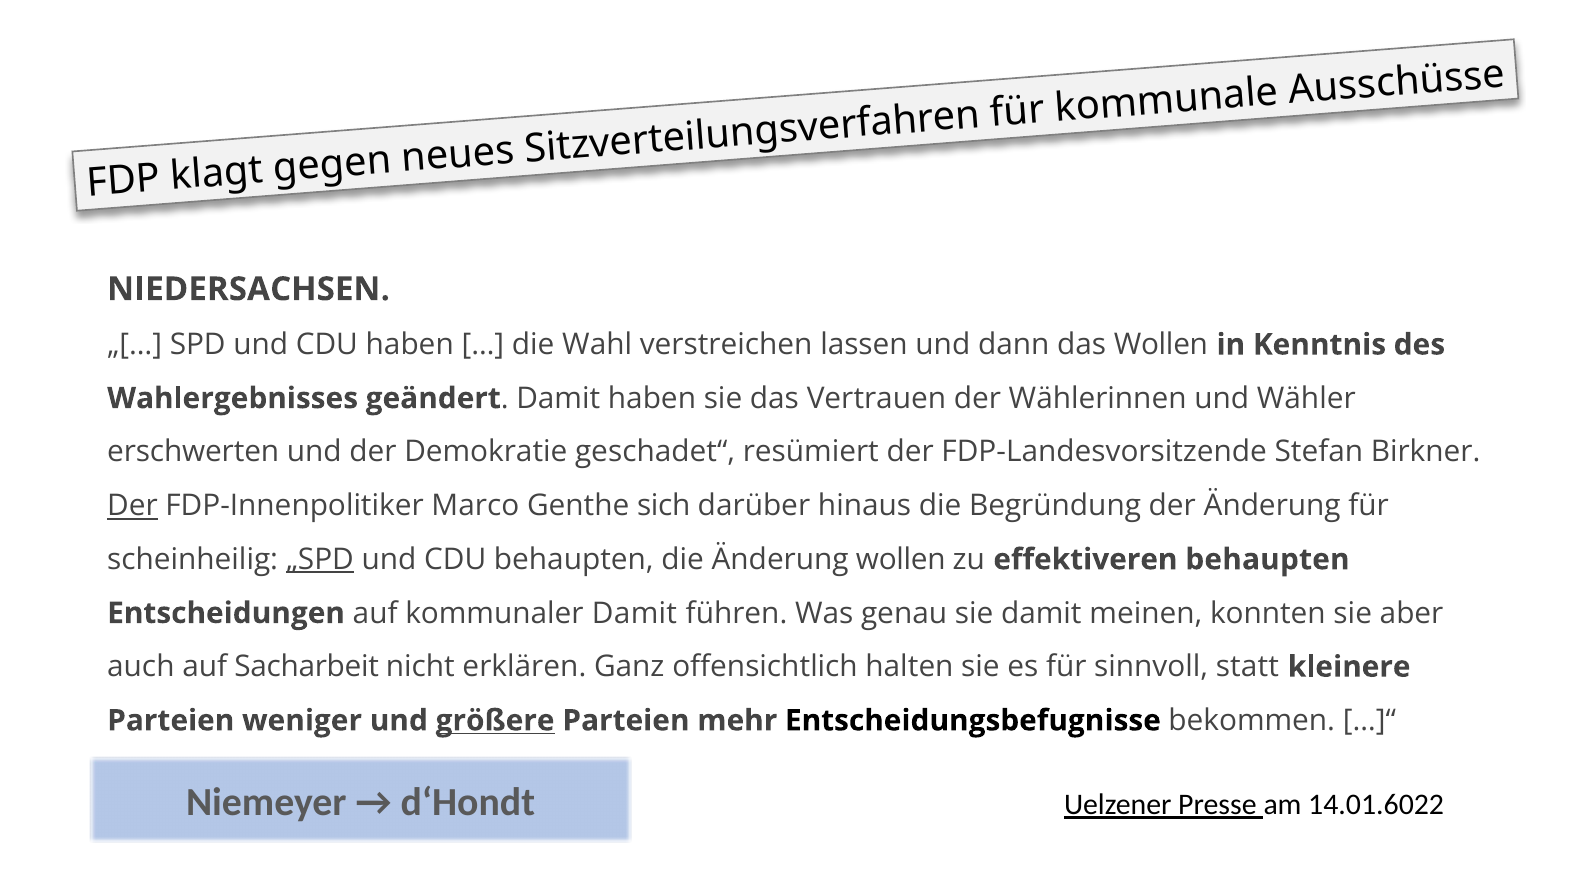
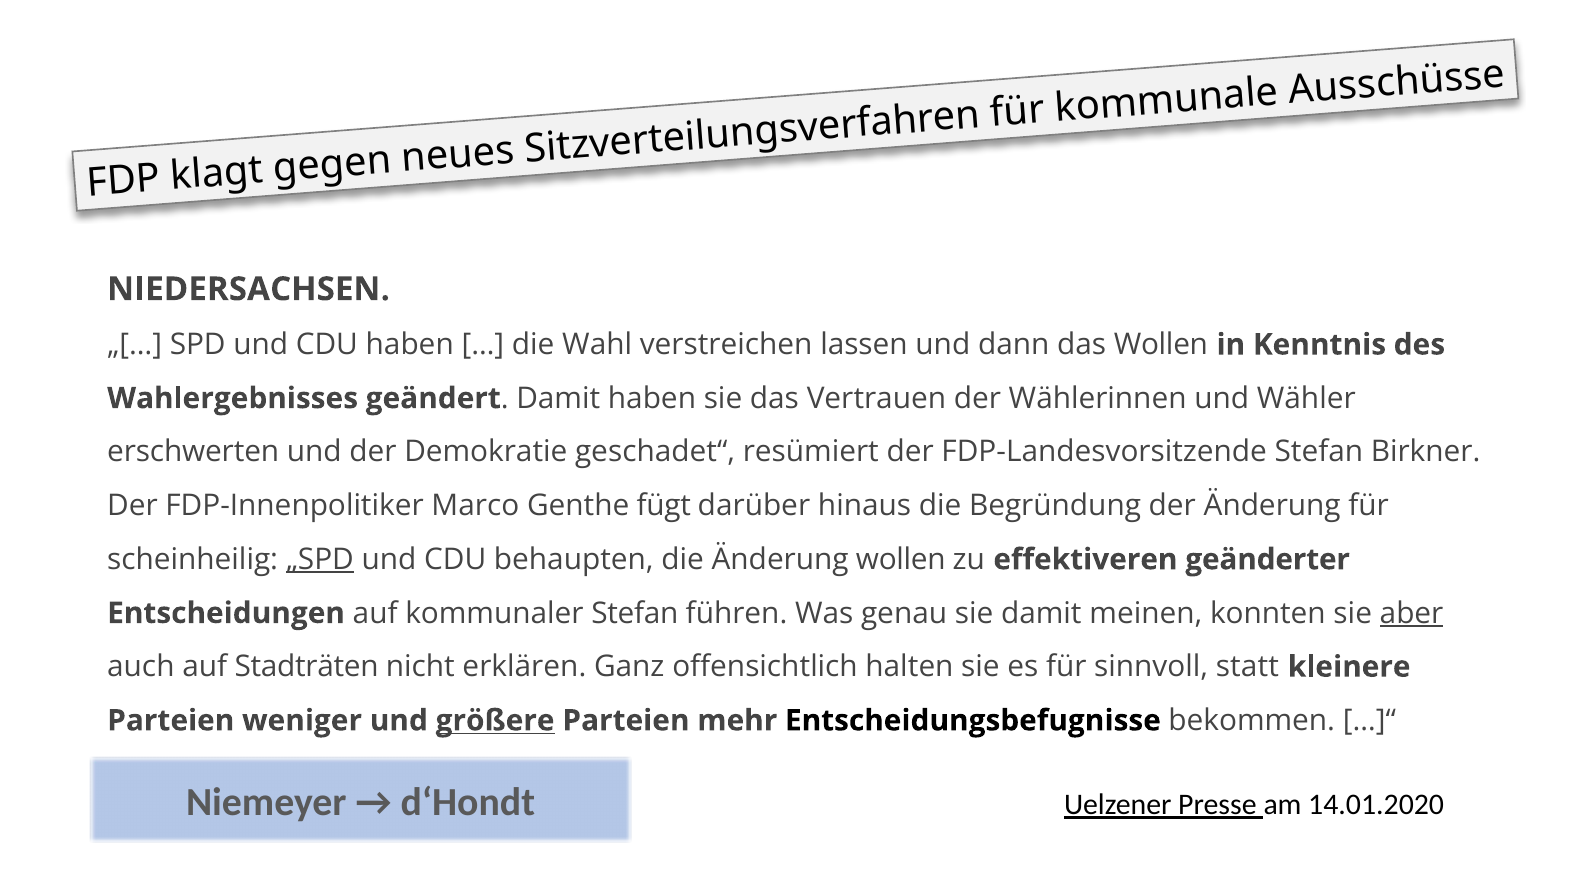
Der at (132, 506) underline: present -> none
sich: sich -> fügt
effektiveren behaupten: behaupten -> geänderter
kommunaler Damit: Damit -> Stefan
aber underline: none -> present
Sacharbeit: Sacharbeit -> Stadträten
14.01.6022: 14.01.6022 -> 14.01.2020
